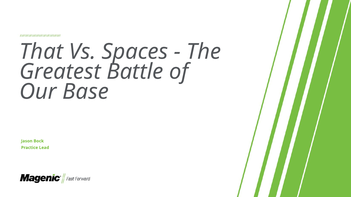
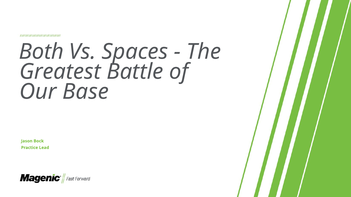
That: That -> Both
